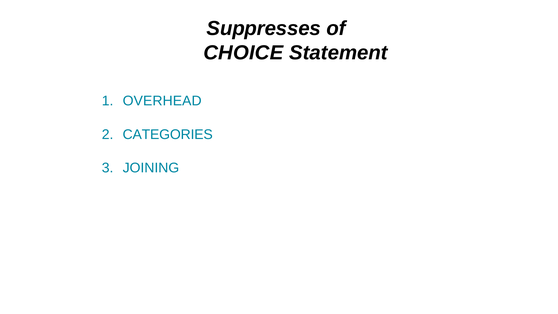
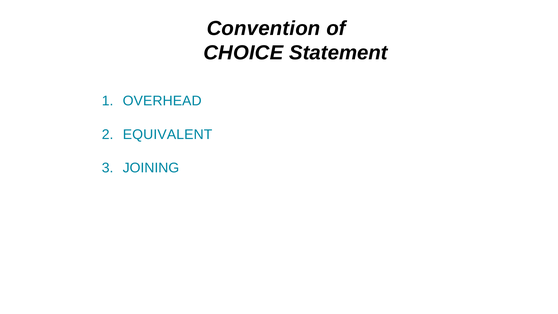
Suppresses: Suppresses -> Convention
CATEGORIES: CATEGORIES -> EQUIVALENT
